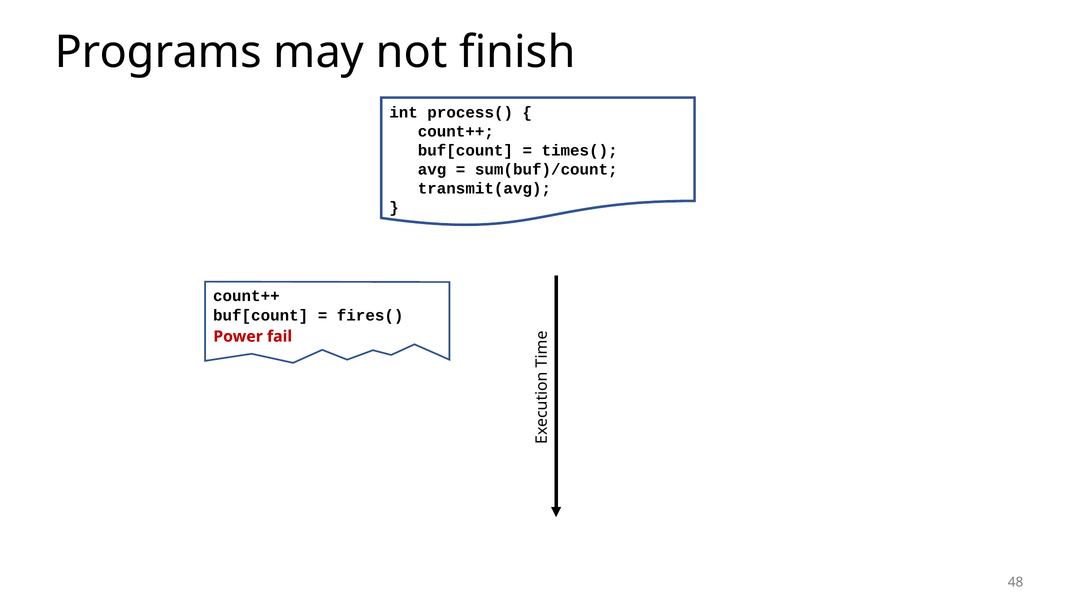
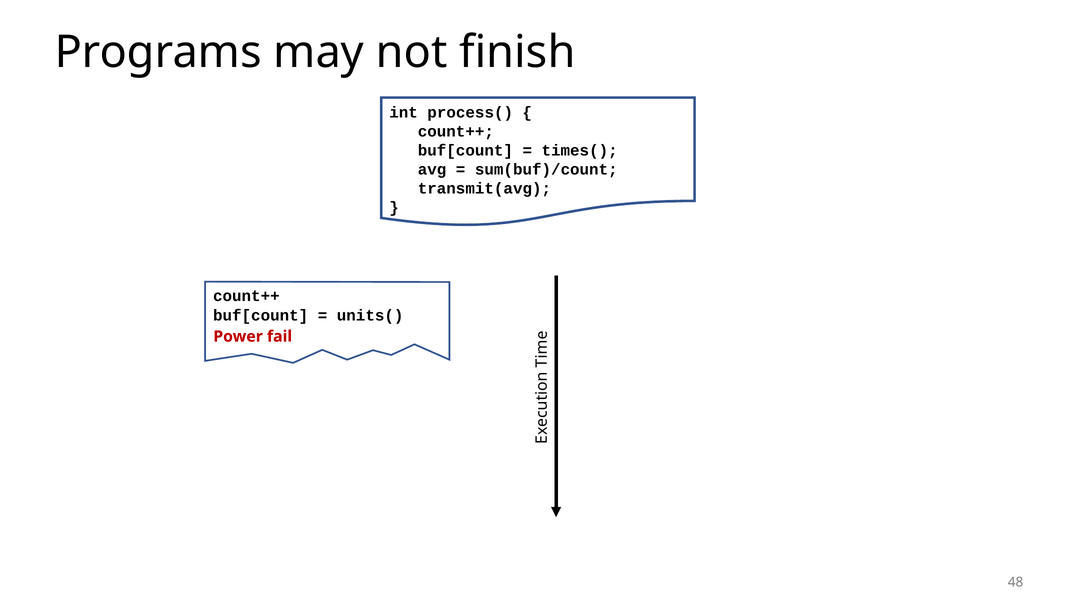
fires(: fires( -> units(
